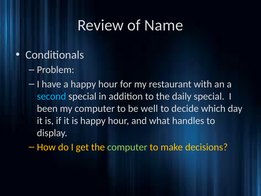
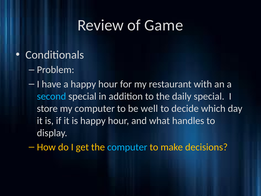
Name: Name -> Game
been: been -> store
computer at (127, 147) colour: light green -> light blue
